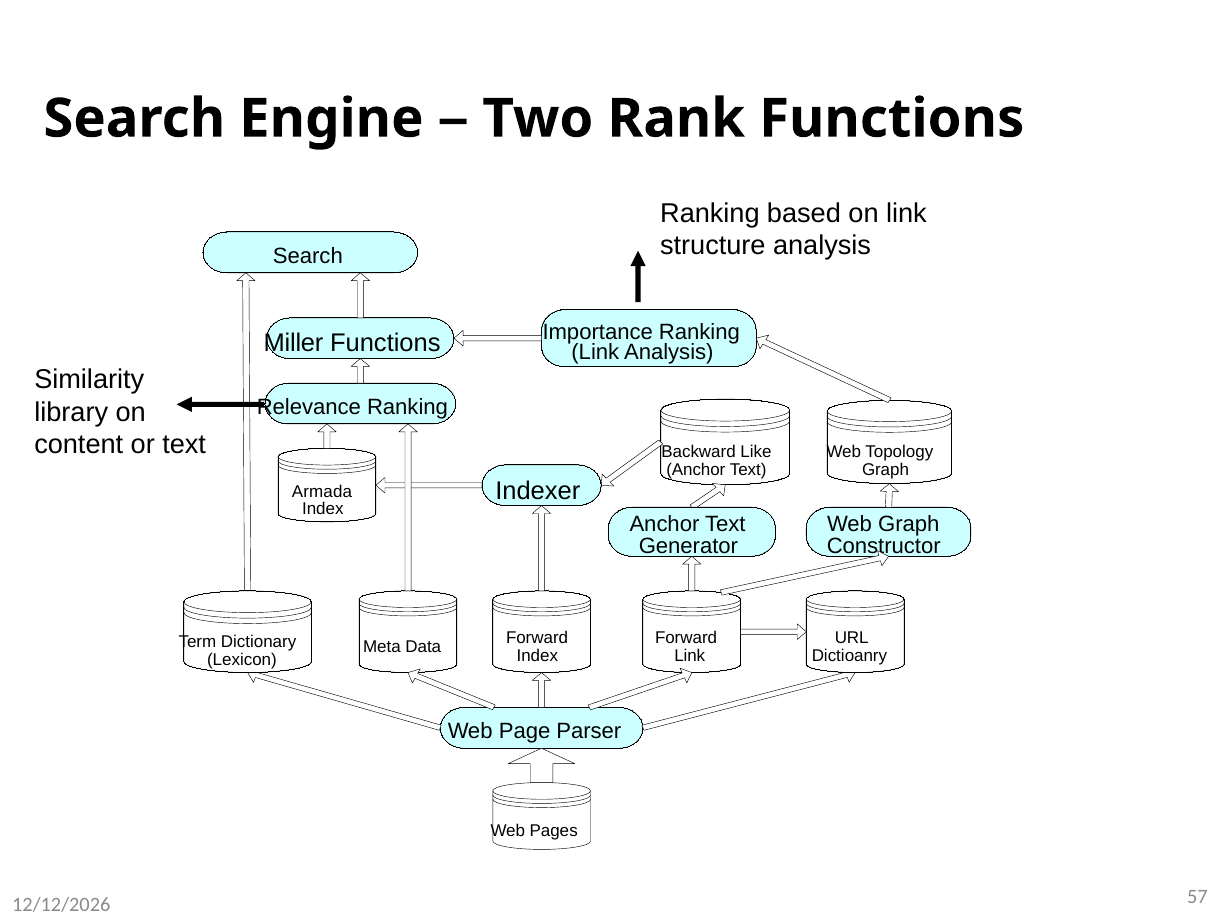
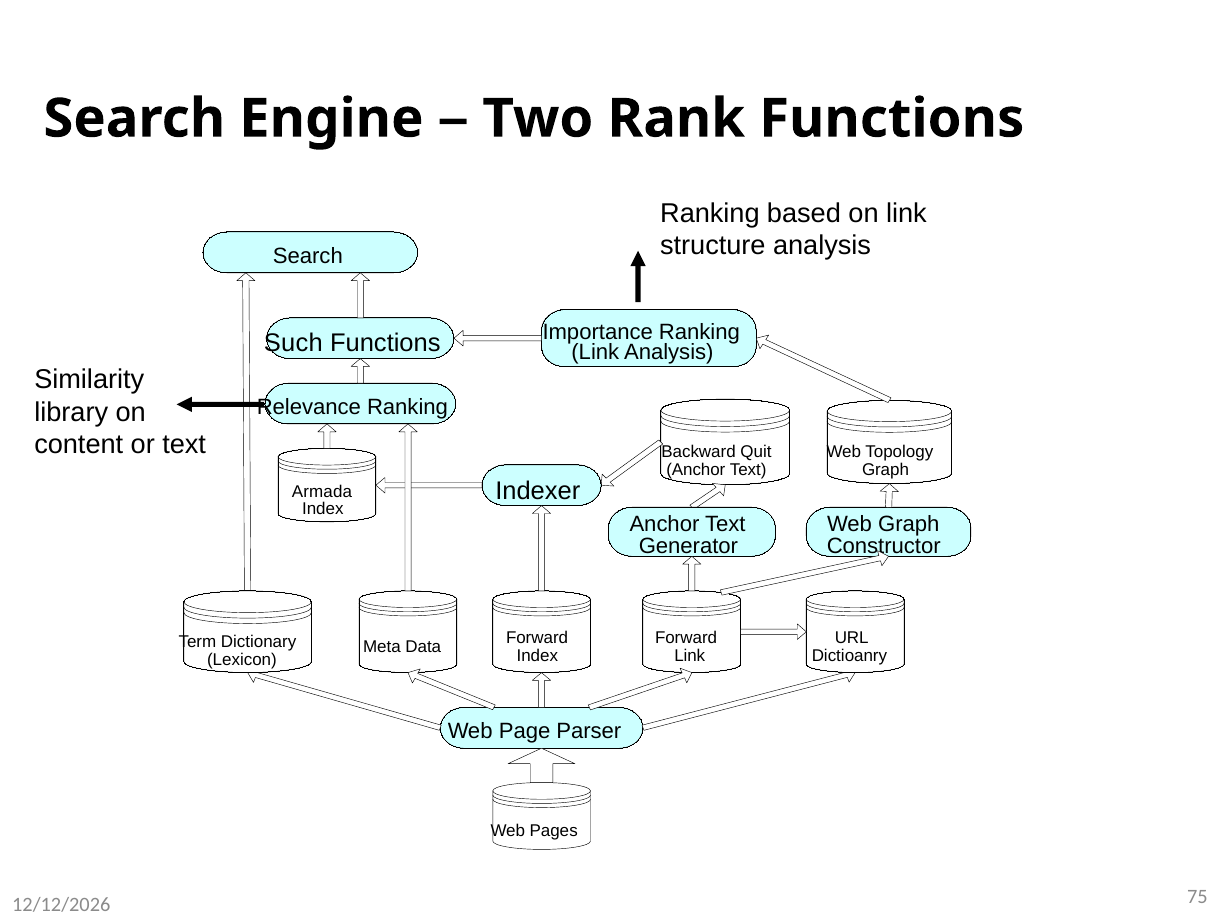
Miller: Miller -> Such
Like: Like -> Quit
57: 57 -> 75
